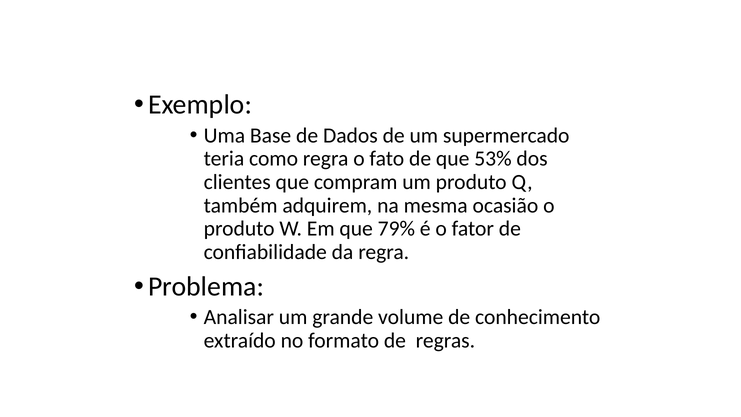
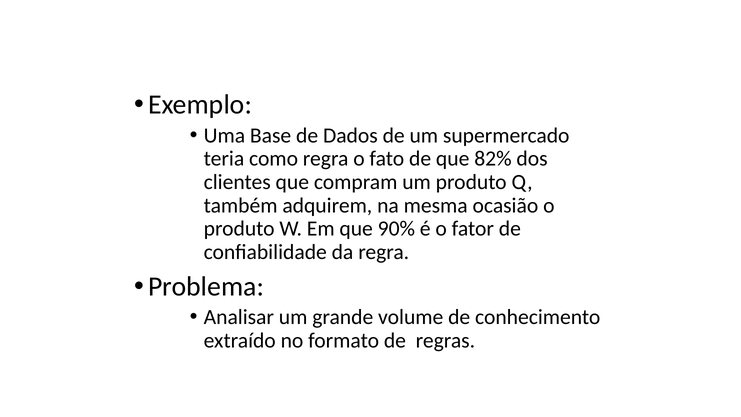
53%: 53% -> 82%
79%: 79% -> 90%
